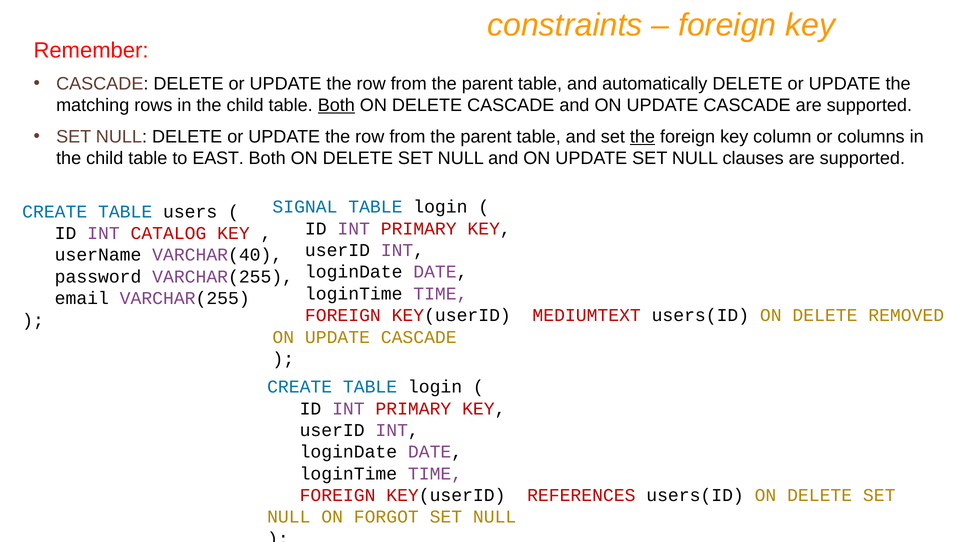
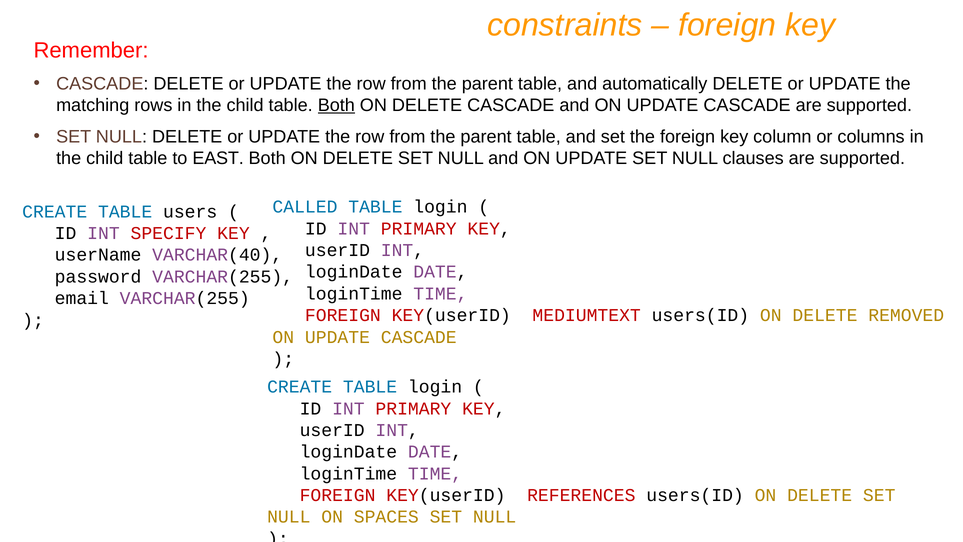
the at (642, 137) underline: present -> none
SIGNAL: SIGNAL -> CALLED
CATALOG: CATALOG -> SPECIFY
FORGOT: FORGOT -> SPACES
